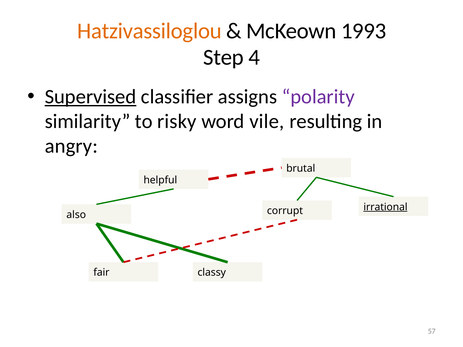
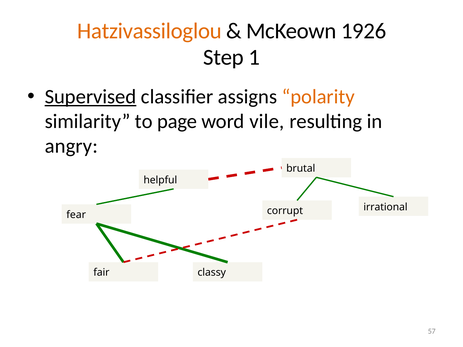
1993: 1993 -> 1926
4: 4 -> 1
polarity colour: purple -> orange
risky: risky -> page
irrational underline: present -> none
also: also -> fear
